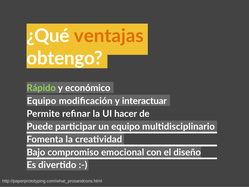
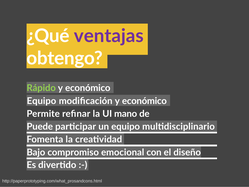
ventajas colour: orange -> purple
modificación y interactuar: interactuar -> económico
hacer: hacer -> mano
